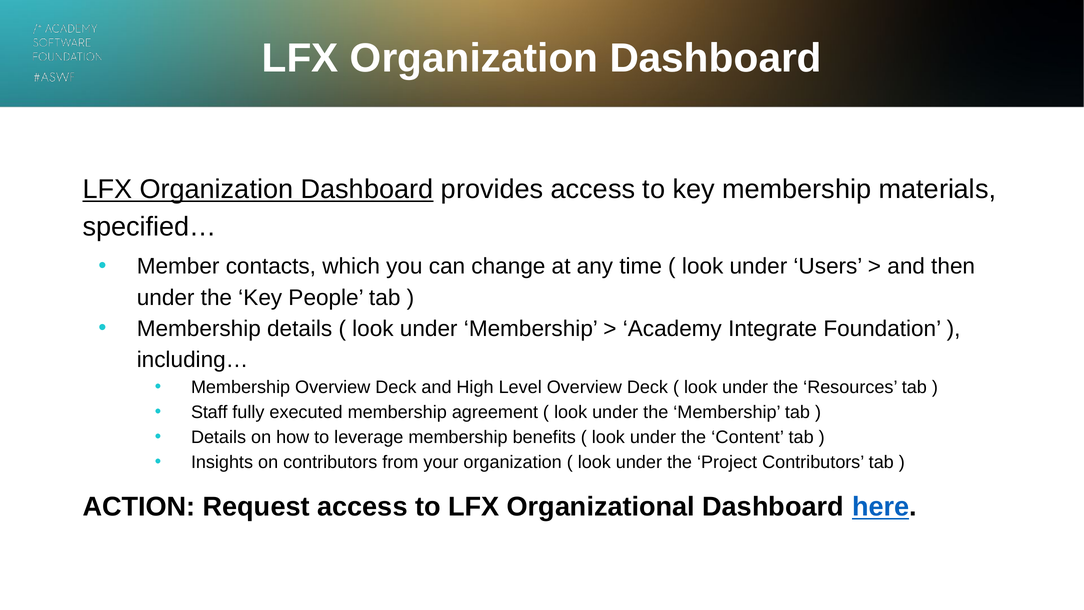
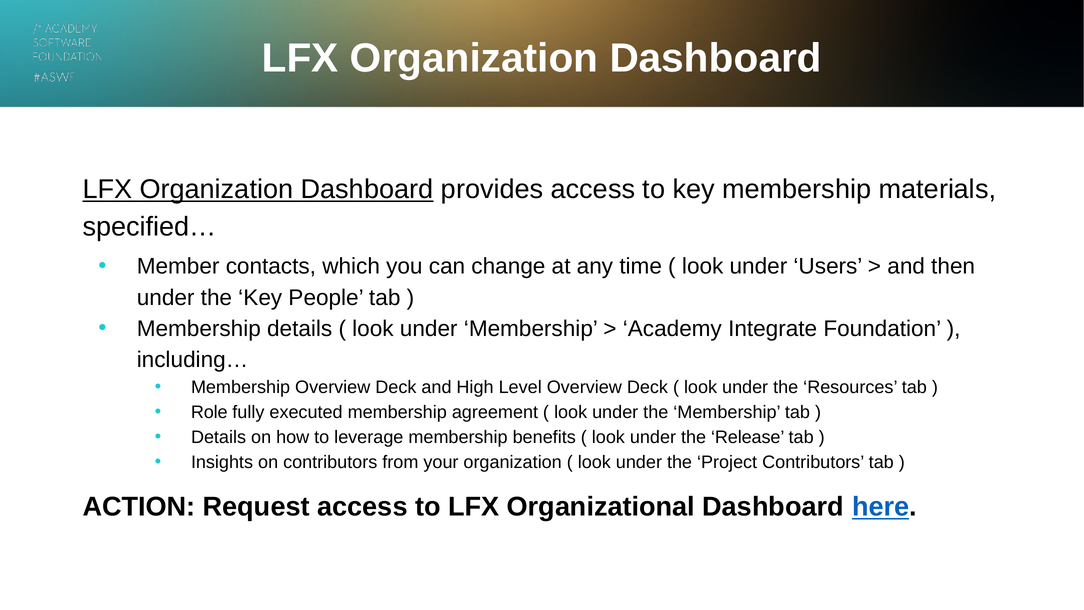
Staff: Staff -> Role
Content: Content -> Release
